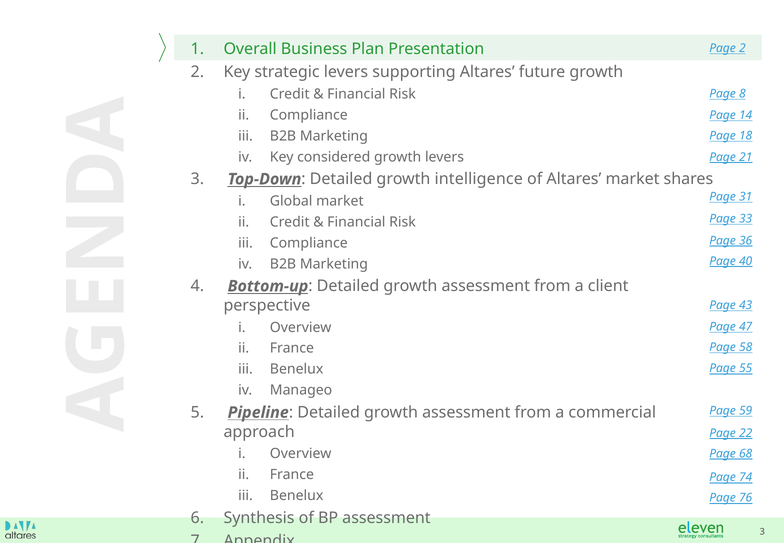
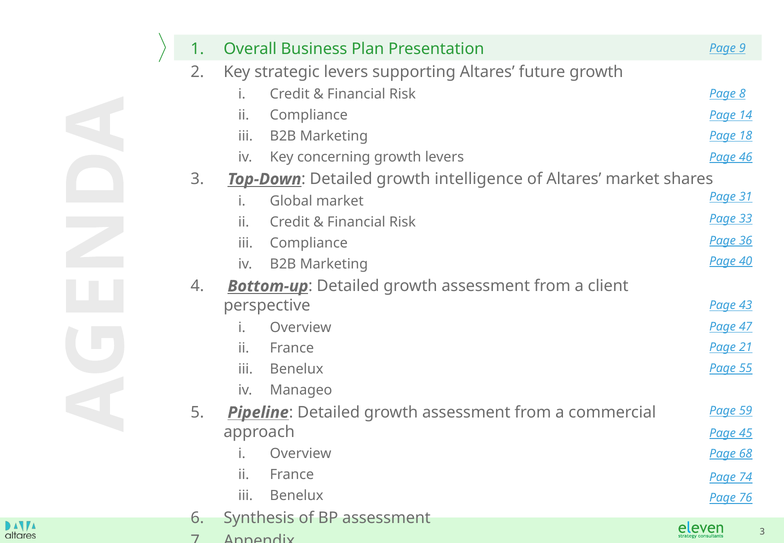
Page 2: 2 -> 9
considered: considered -> concerning
21: 21 -> 46
58: 58 -> 21
22: 22 -> 45
